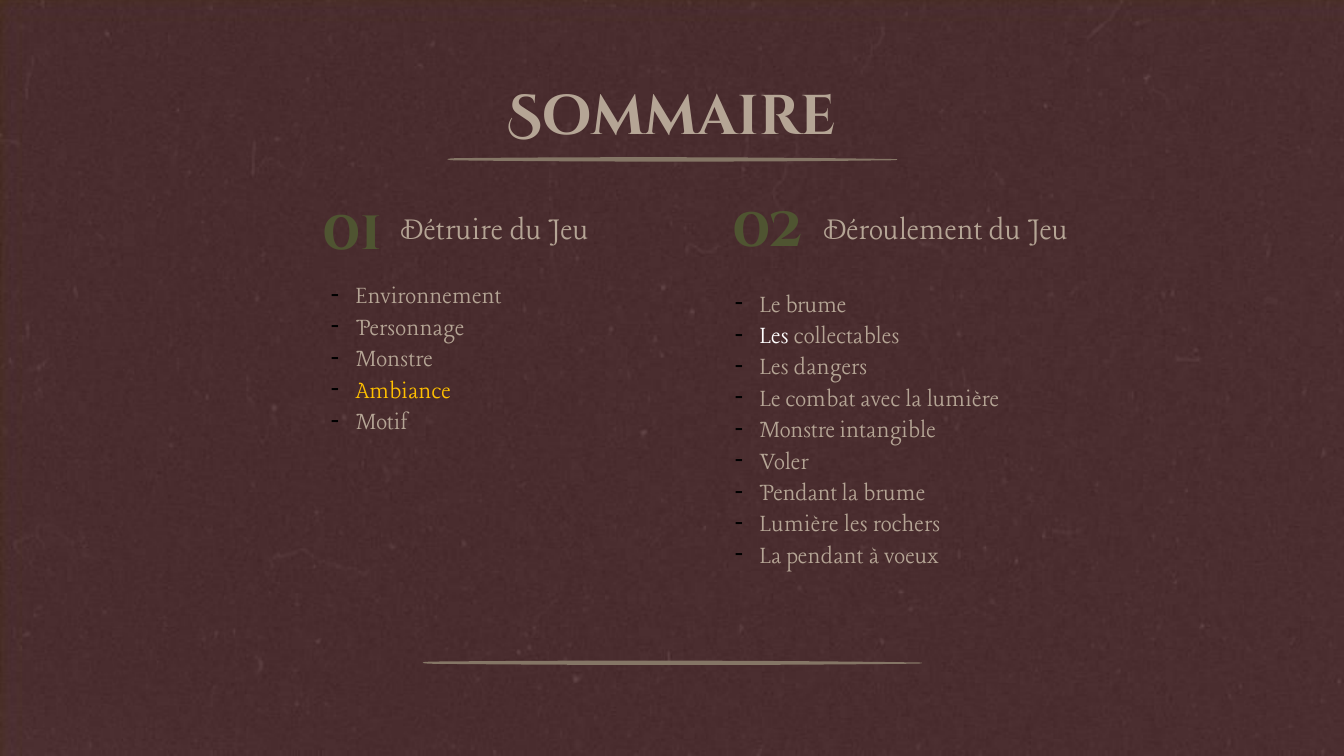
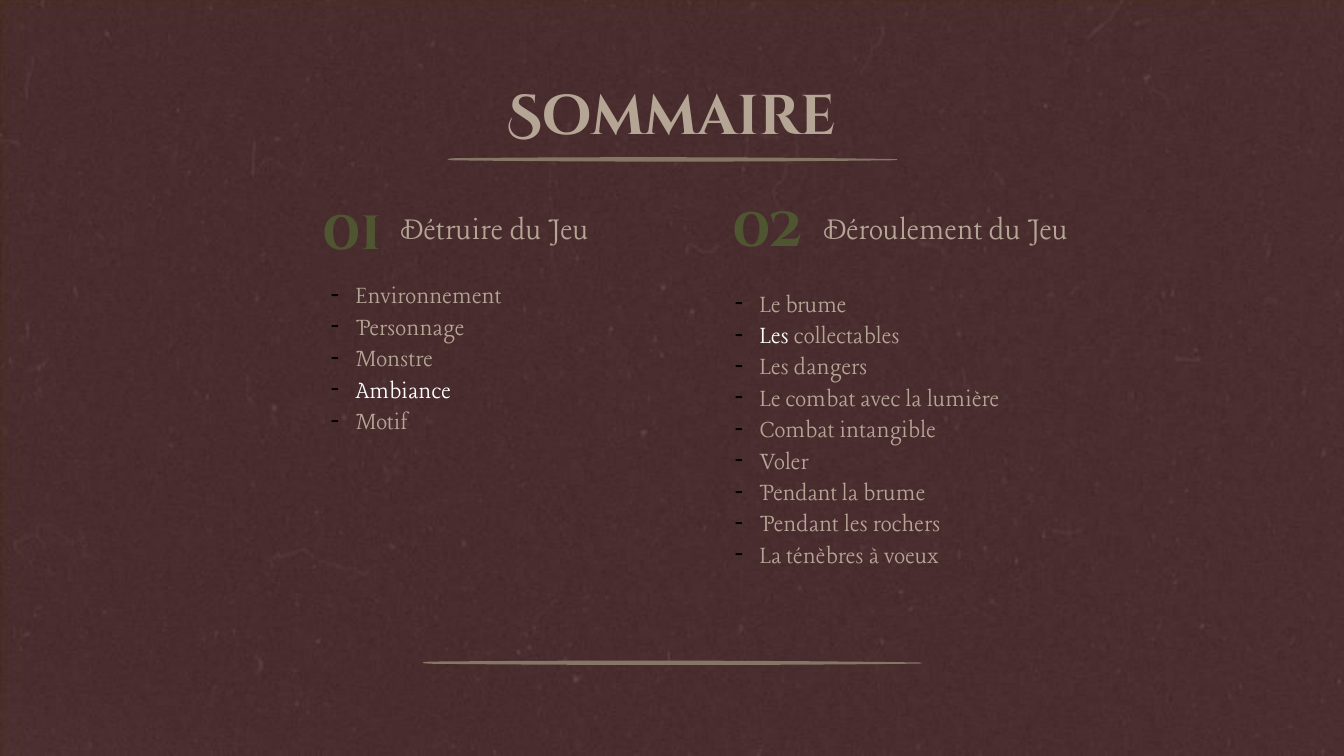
Ambiance colour: yellow -> white
Monstre at (797, 429): Monstre -> Combat
Lumière at (799, 523): Lumière -> Pendant
La pendant: pendant -> ténèbres
